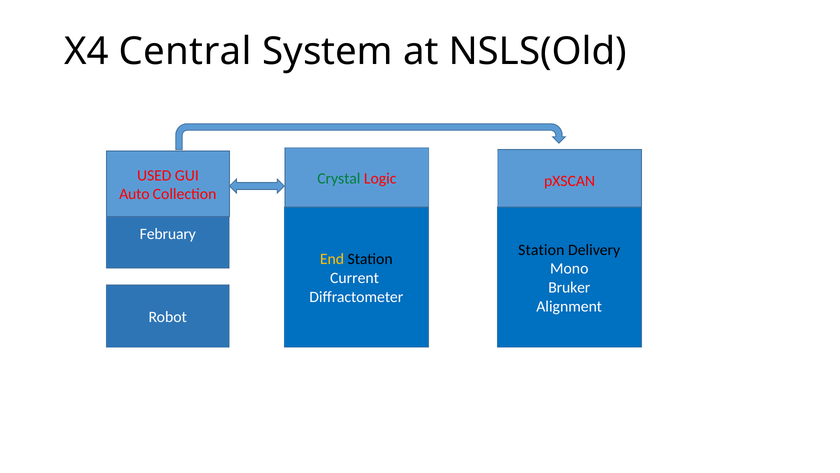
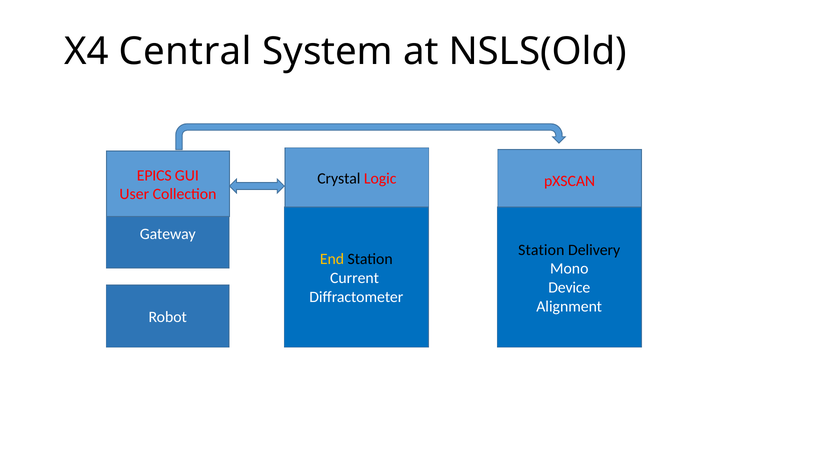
USED: USED -> EPICS
Crystal colour: green -> black
Auto: Auto -> User
February: February -> Gateway
Bruker: Bruker -> Device
